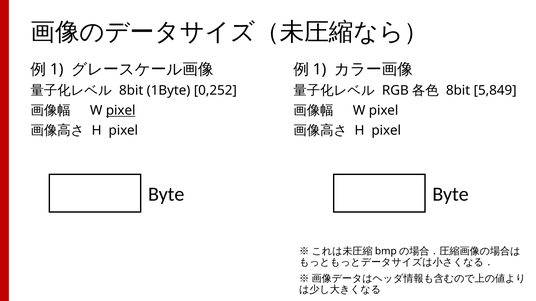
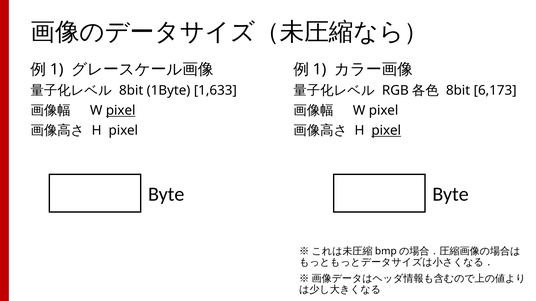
0,252: 0,252 -> 1,633
5,849: 5,849 -> 6,173
pixel at (386, 131) underline: none -> present
